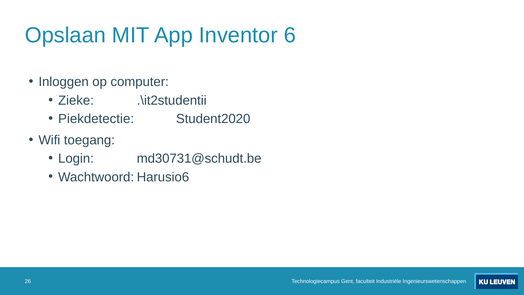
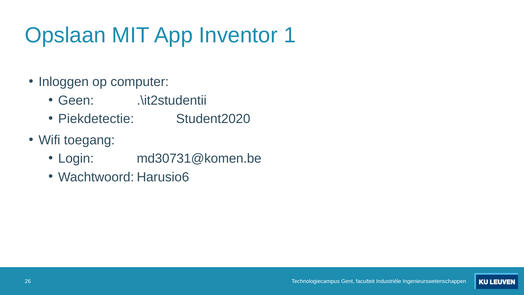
6: 6 -> 1
Zieke: Zieke -> Geen
md30731@schudt.be: md30731@schudt.be -> md30731@komen.be
